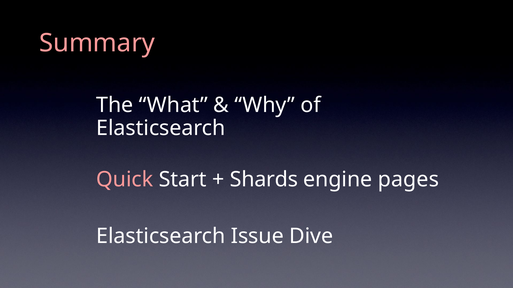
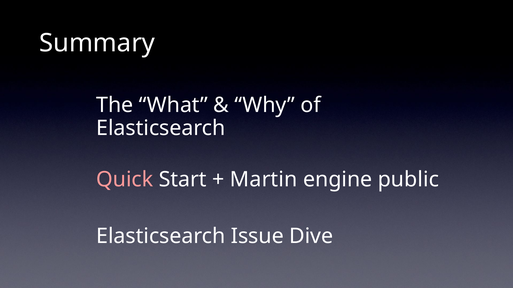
Summary colour: pink -> white
Shards: Shards -> Martin
pages: pages -> public
